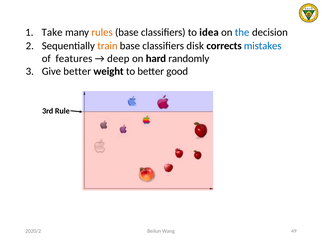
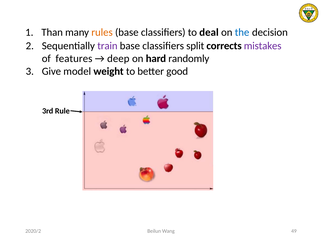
Take: Take -> Than
idea: idea -> deal
train colour: orange -> purple
disk: disk -> split
mistakes colour: blue -> purple
Give better: better -> model
